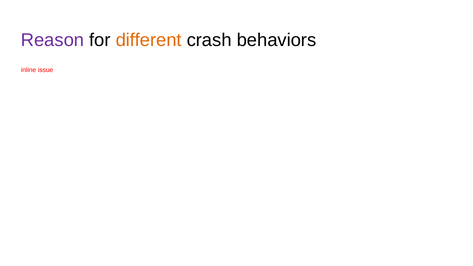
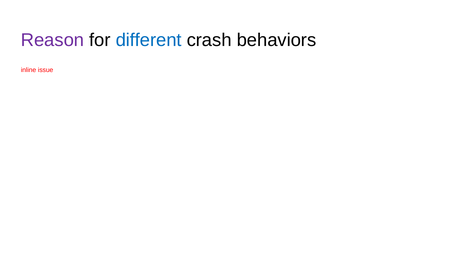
different colour: orange -> blue
